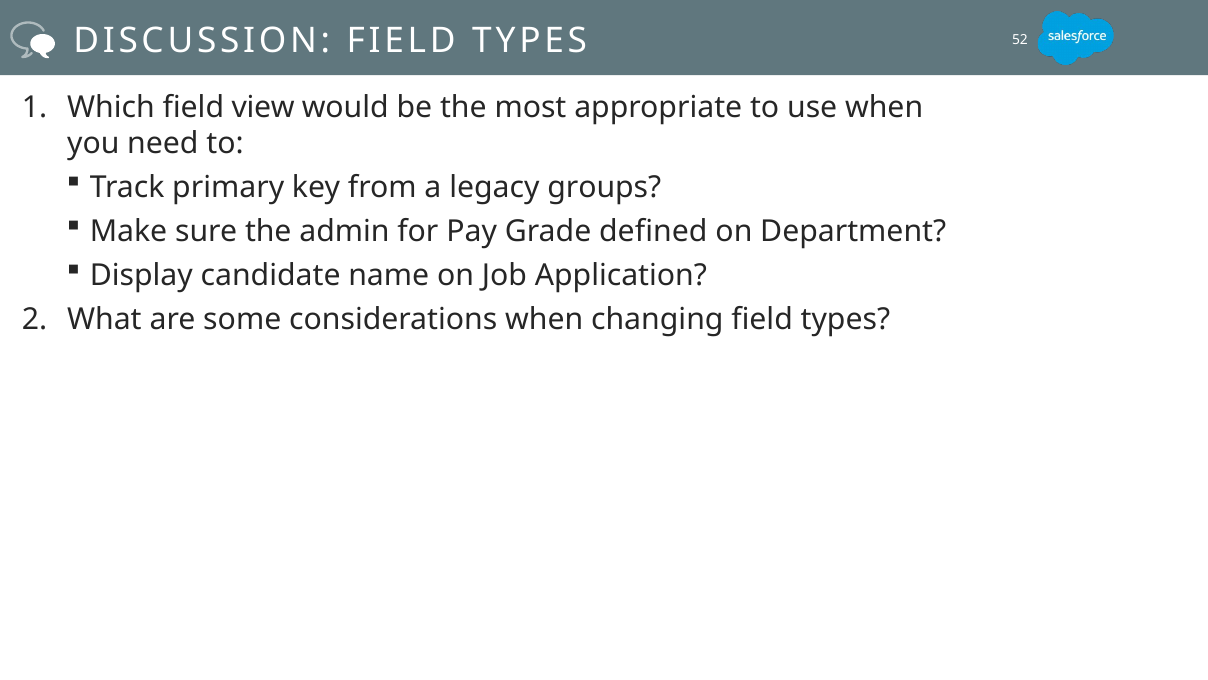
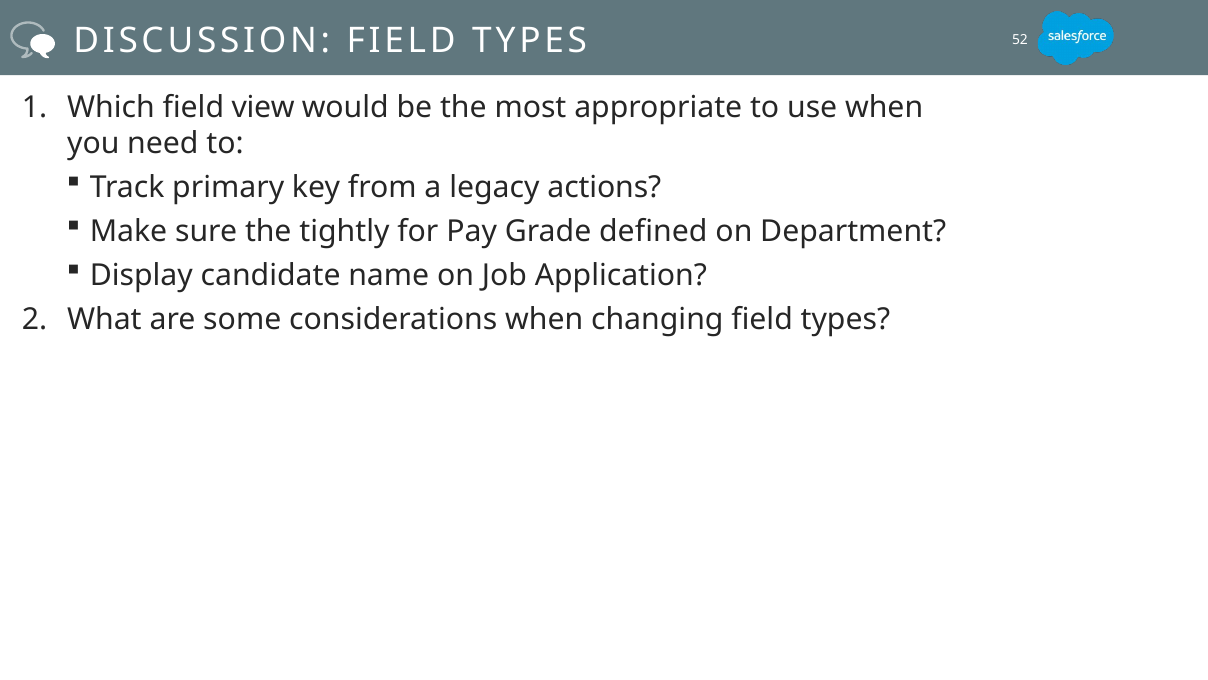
groups: groups -> actions
admin: admin -> tightly
